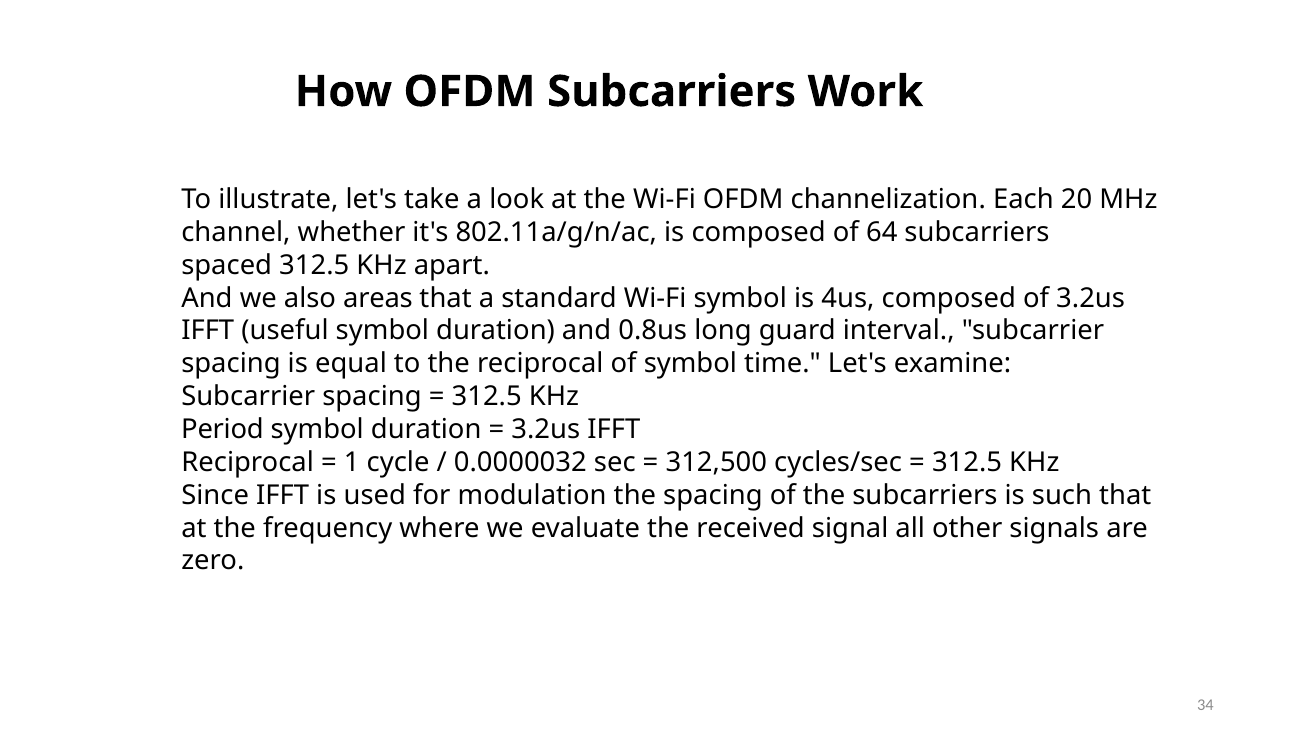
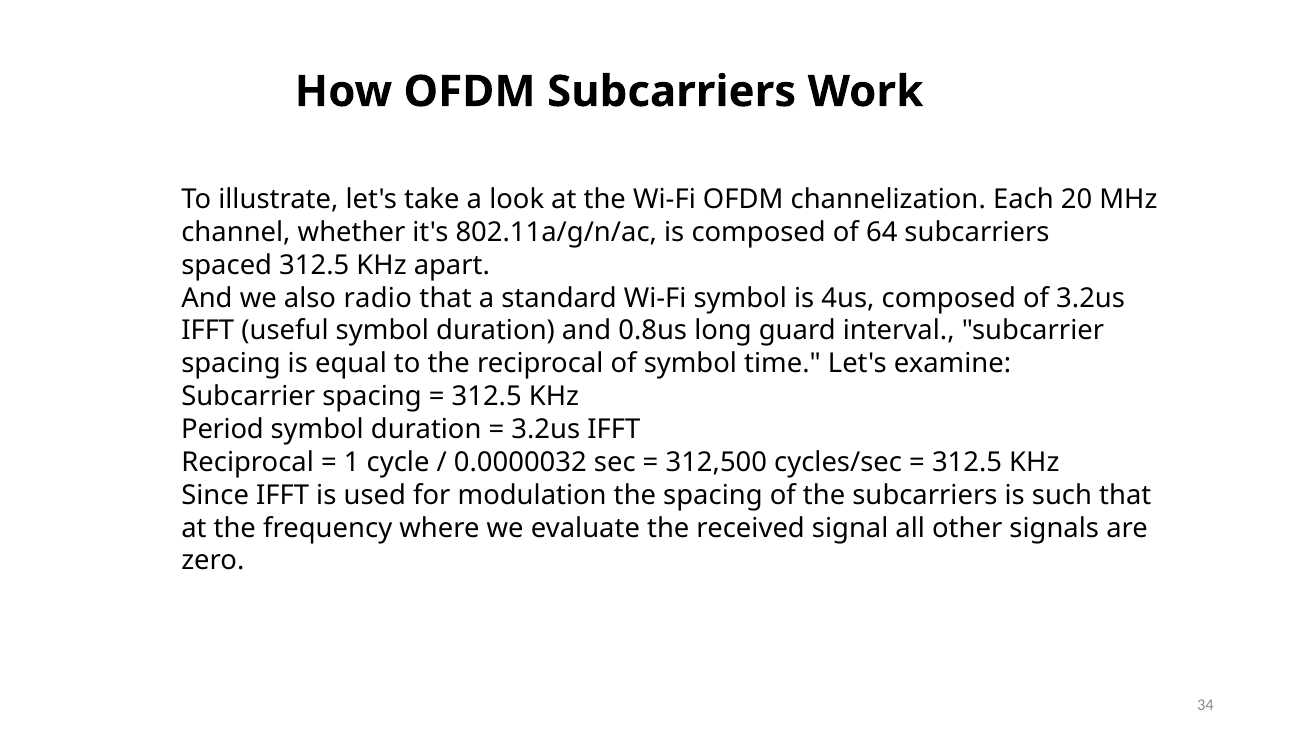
areas: areas -> radio
